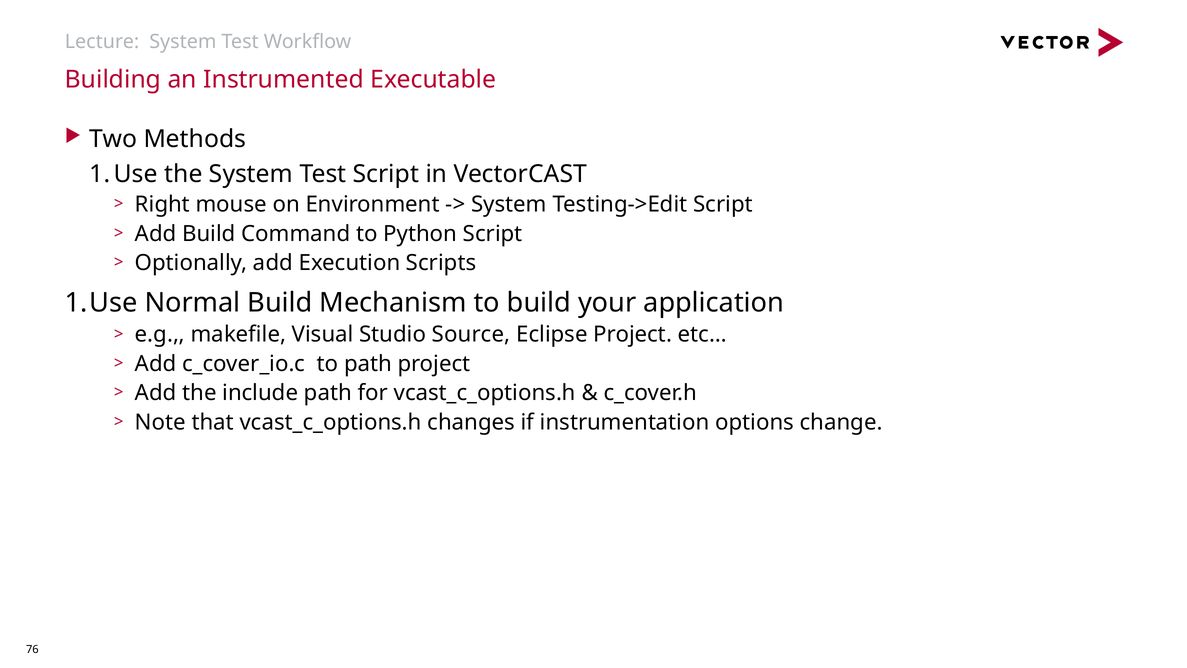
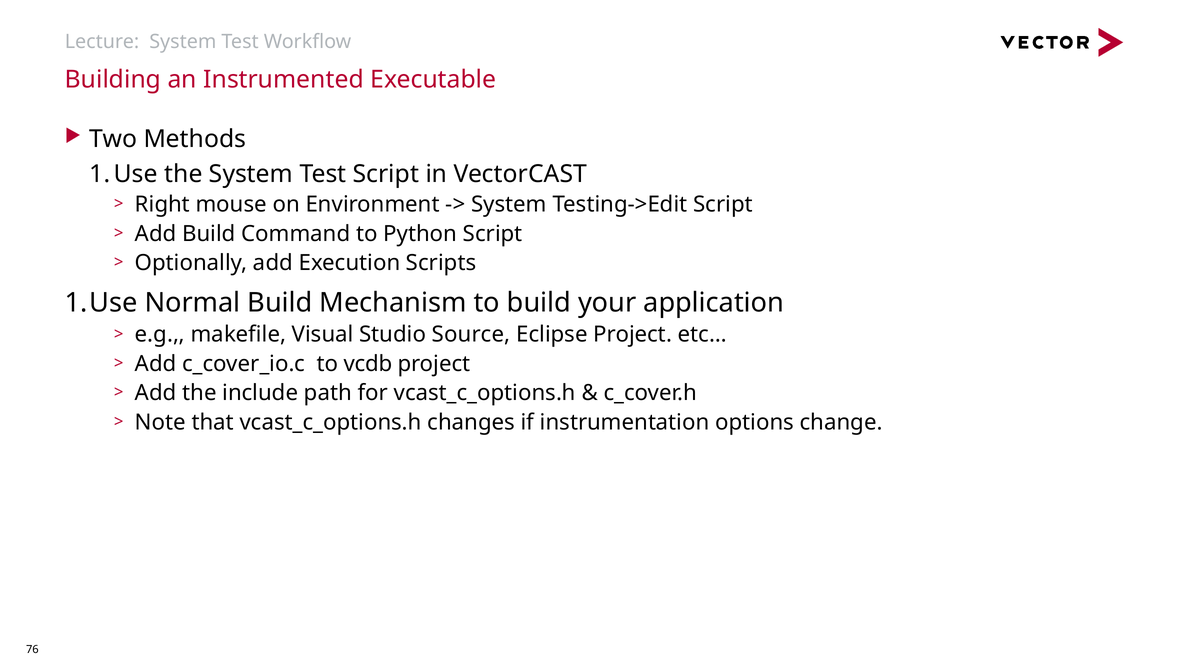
to path: path -> vcdb
